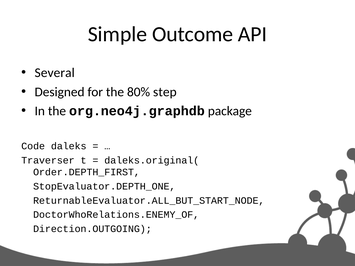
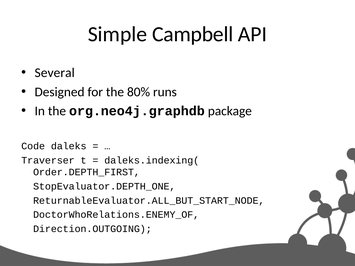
Outcome: Outcome -> Campbell
step: step -> runs
daleks.original(: daleks.original( -> daleks.indexing(
